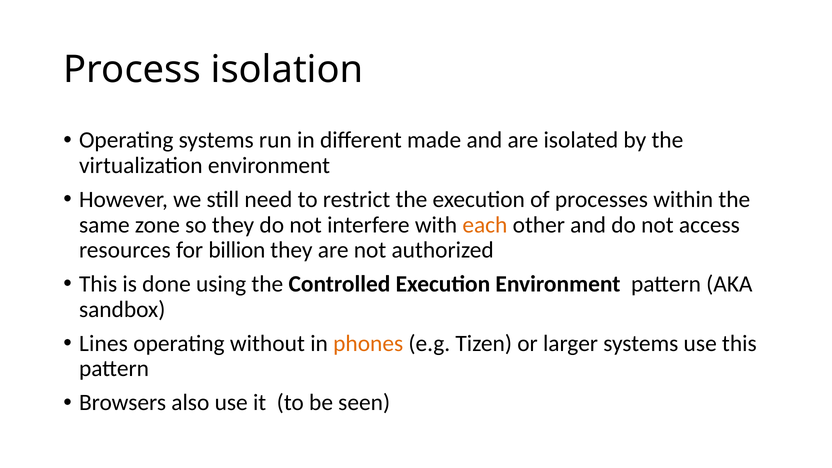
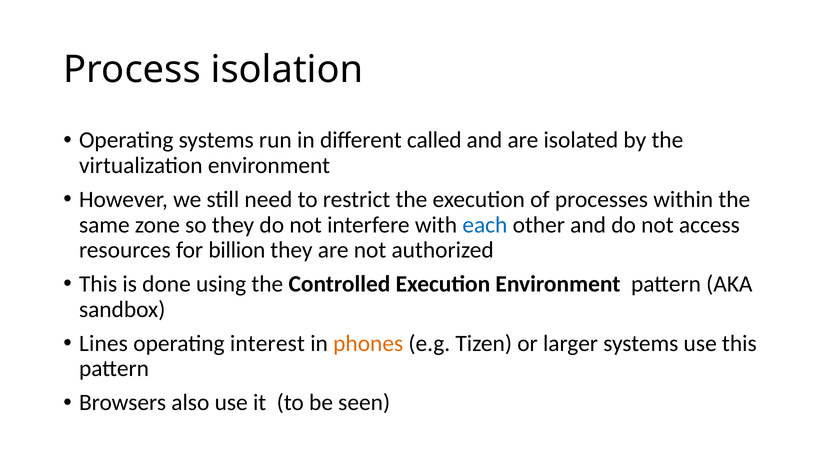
made: made -> called
each colour: orange -> blue
without: without -> interest
